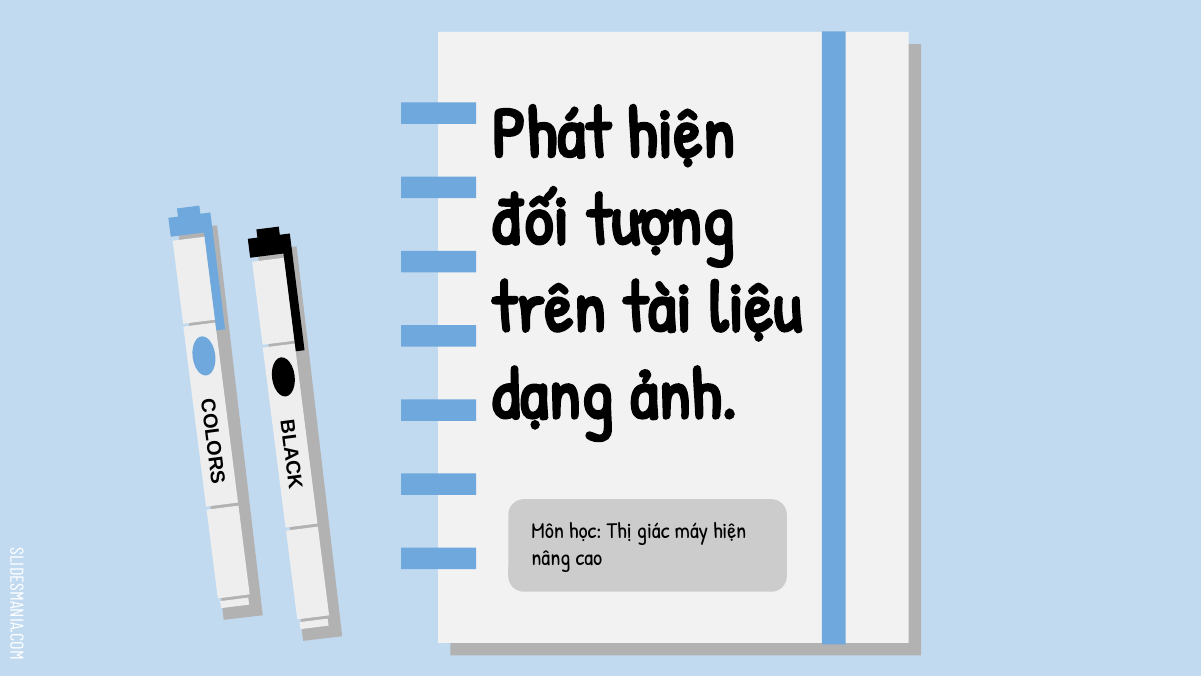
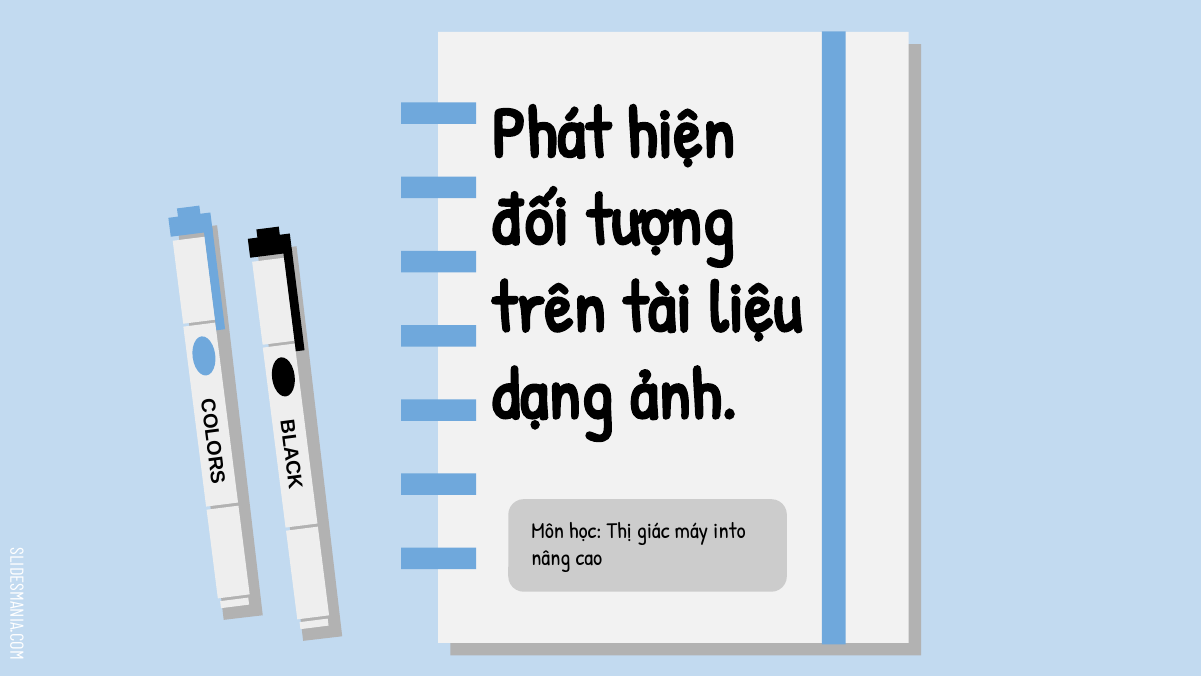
máy hiện: hiện -> into
